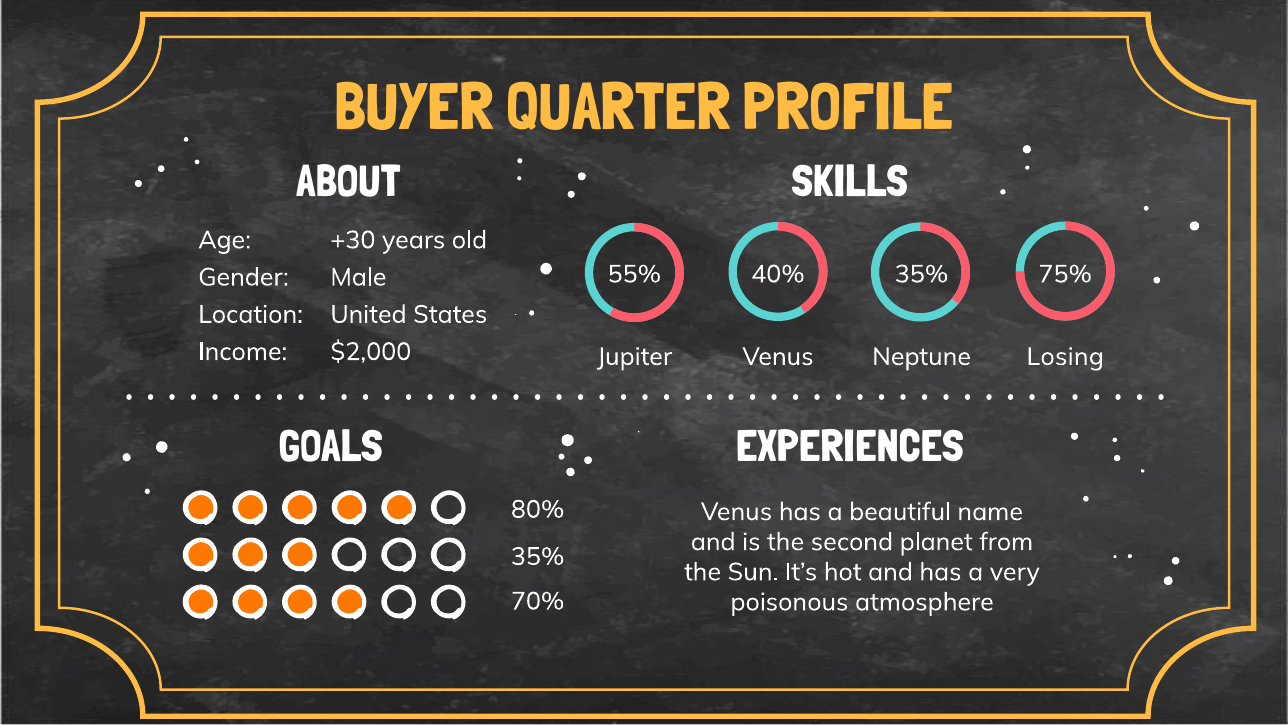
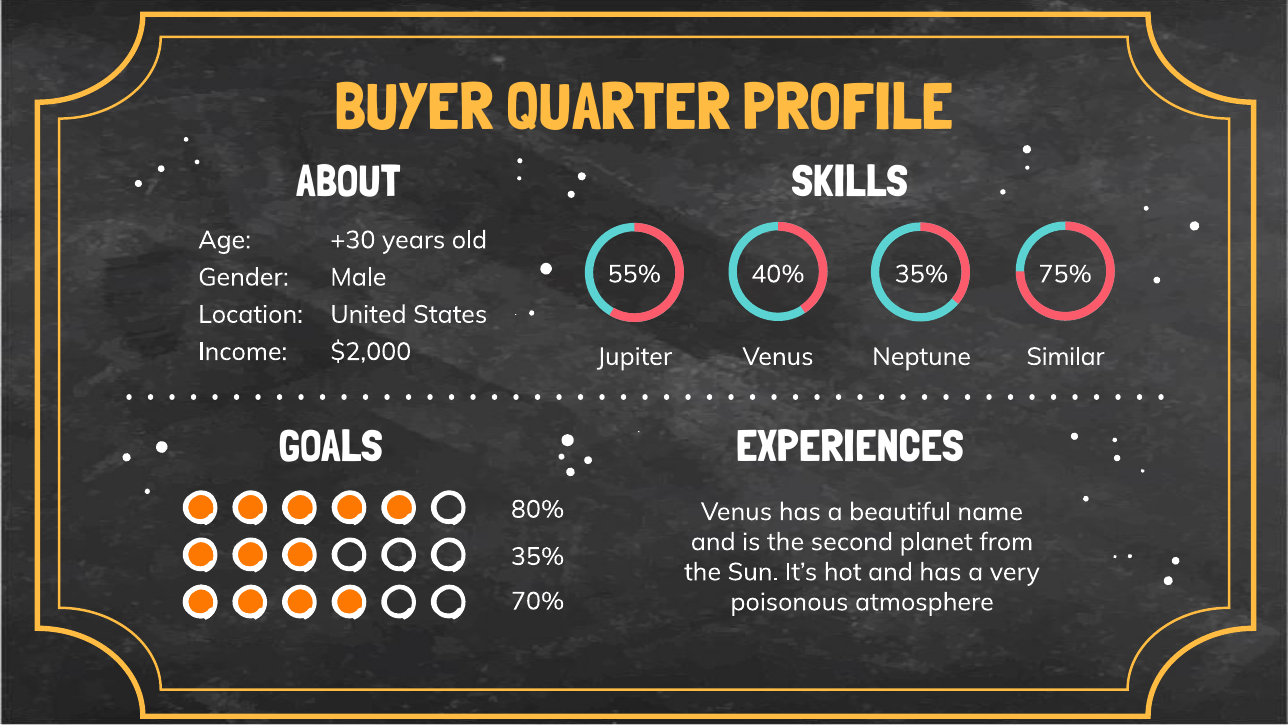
Losing: Losing -> Similar
